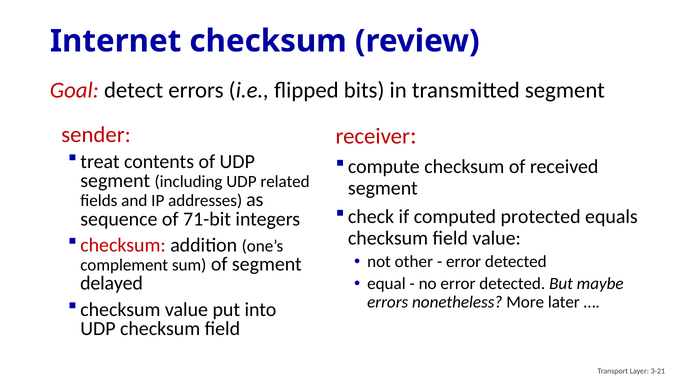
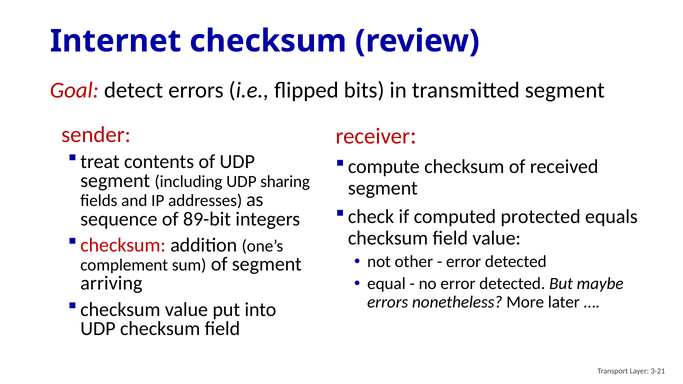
related: related -> sharing
71-bit: 71-bit -> 89-bit
delayed: delayed -> arriving
